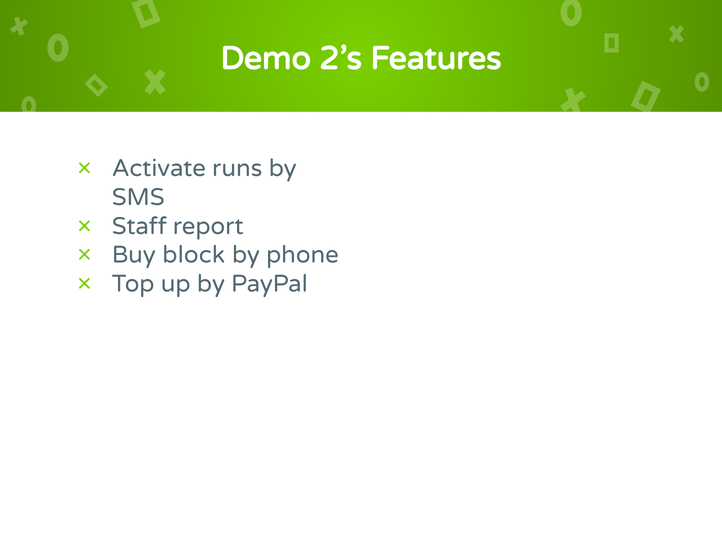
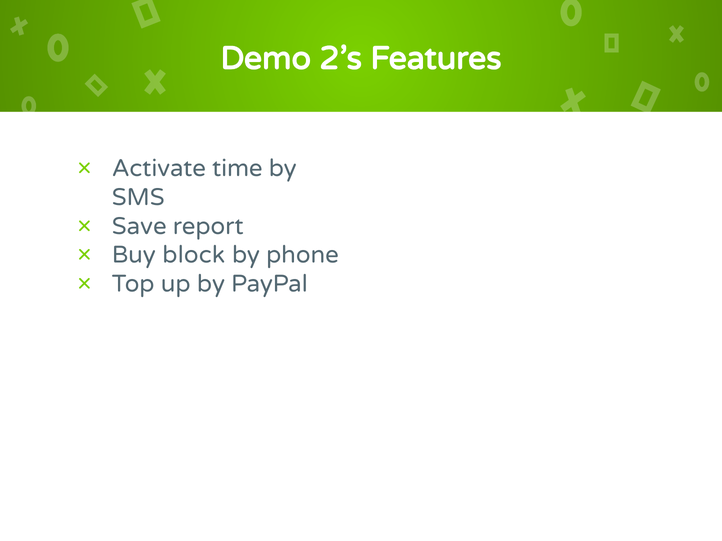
runs: runs -> time
Staff: Staff -> Save
